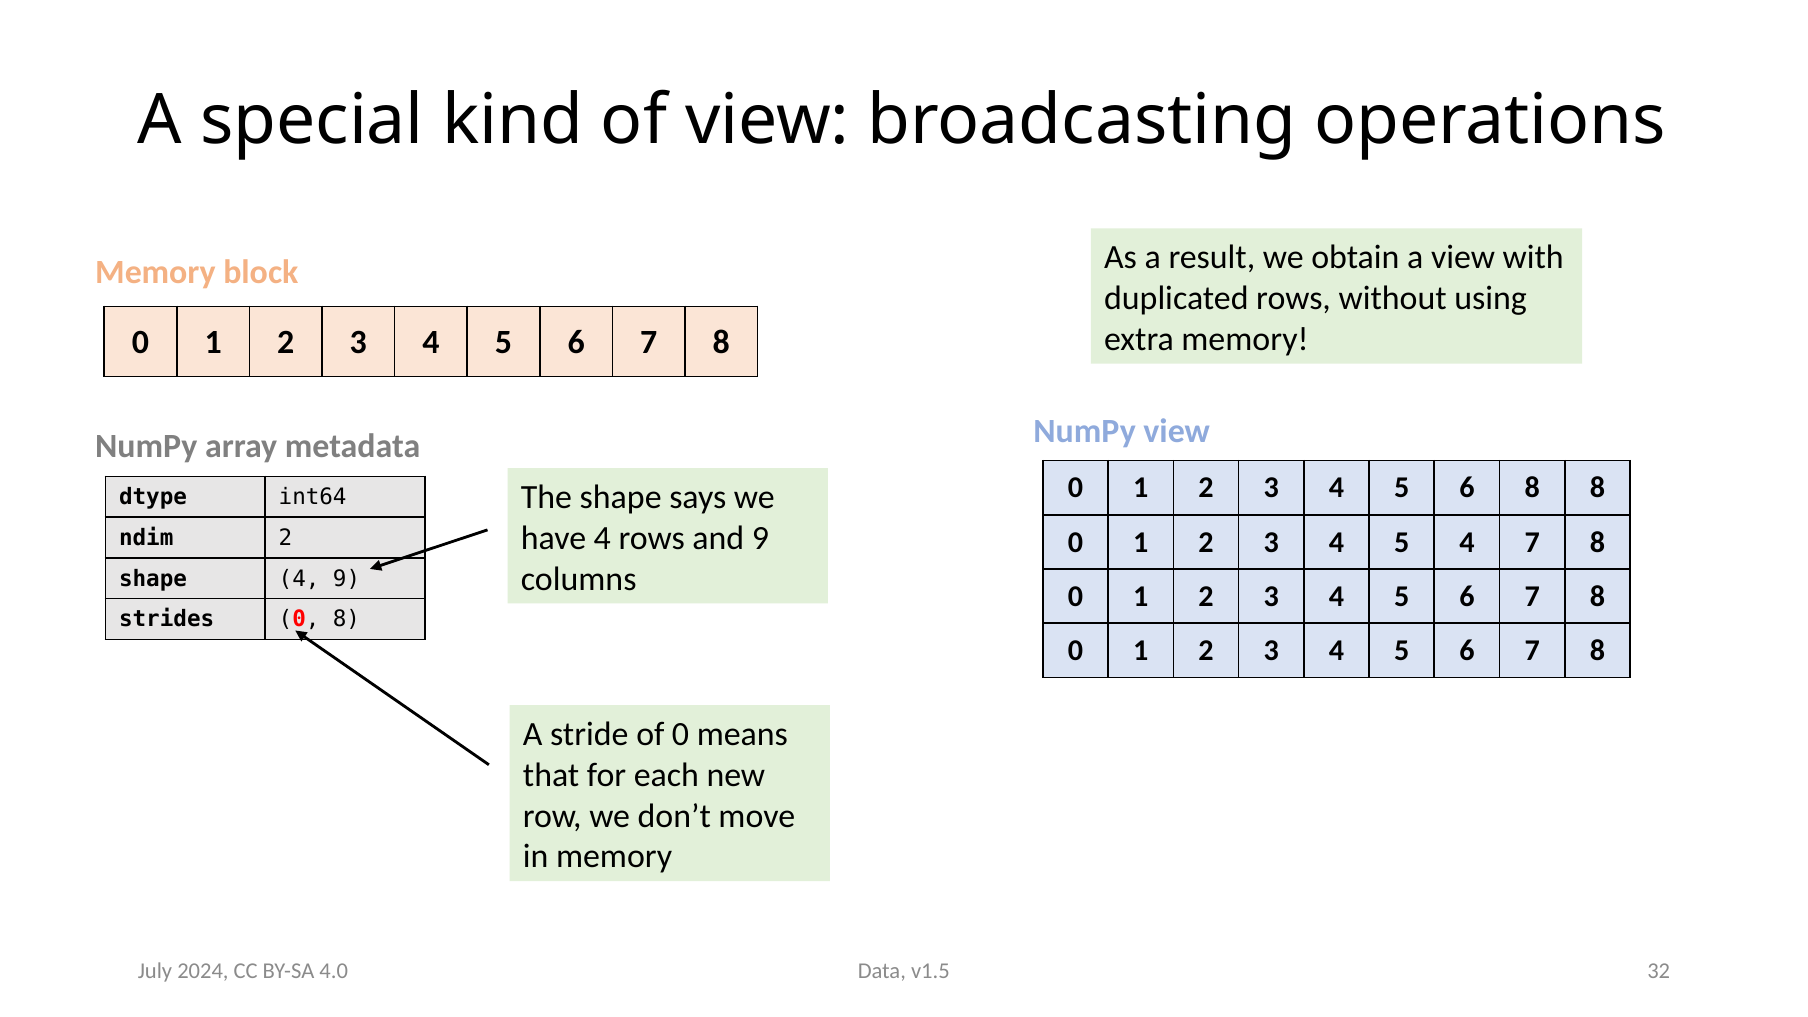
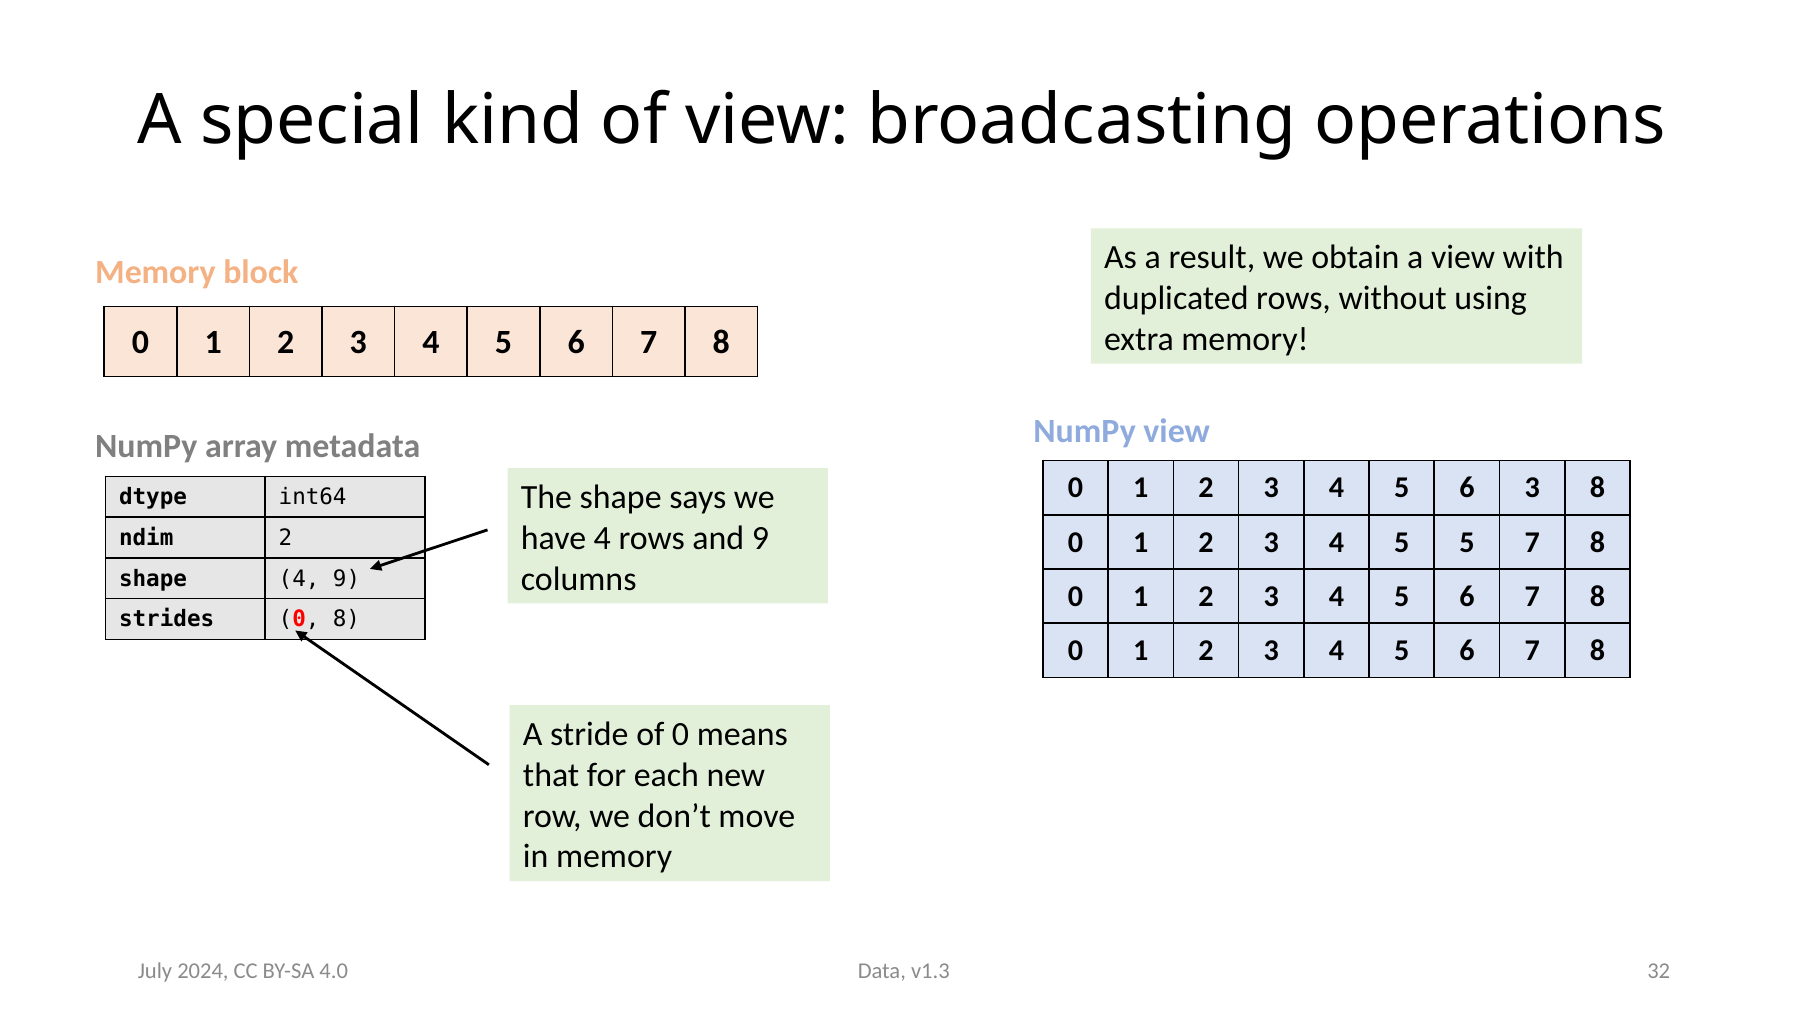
6 8: 8 -> 3
5 4: 4 -> 5
v1.5: v1.5 -> v1.3
